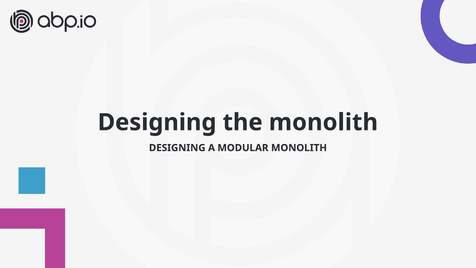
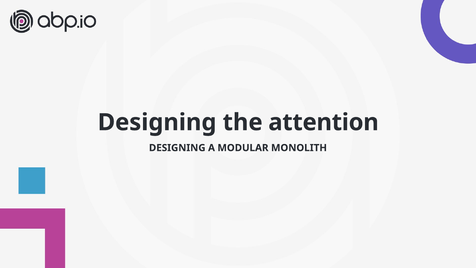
the monolith: monolith -> attention
